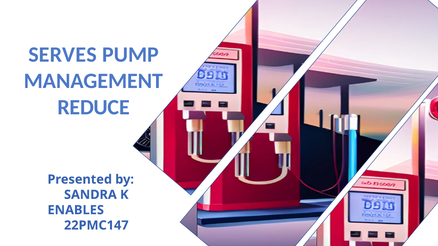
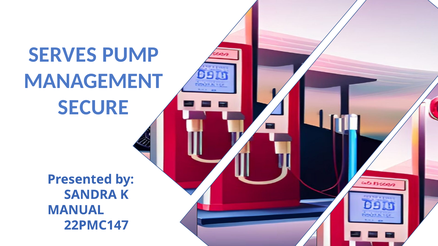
REDUCE: REDUCE -> SECURE
ENABLES: ENABLES -> MANUAL
